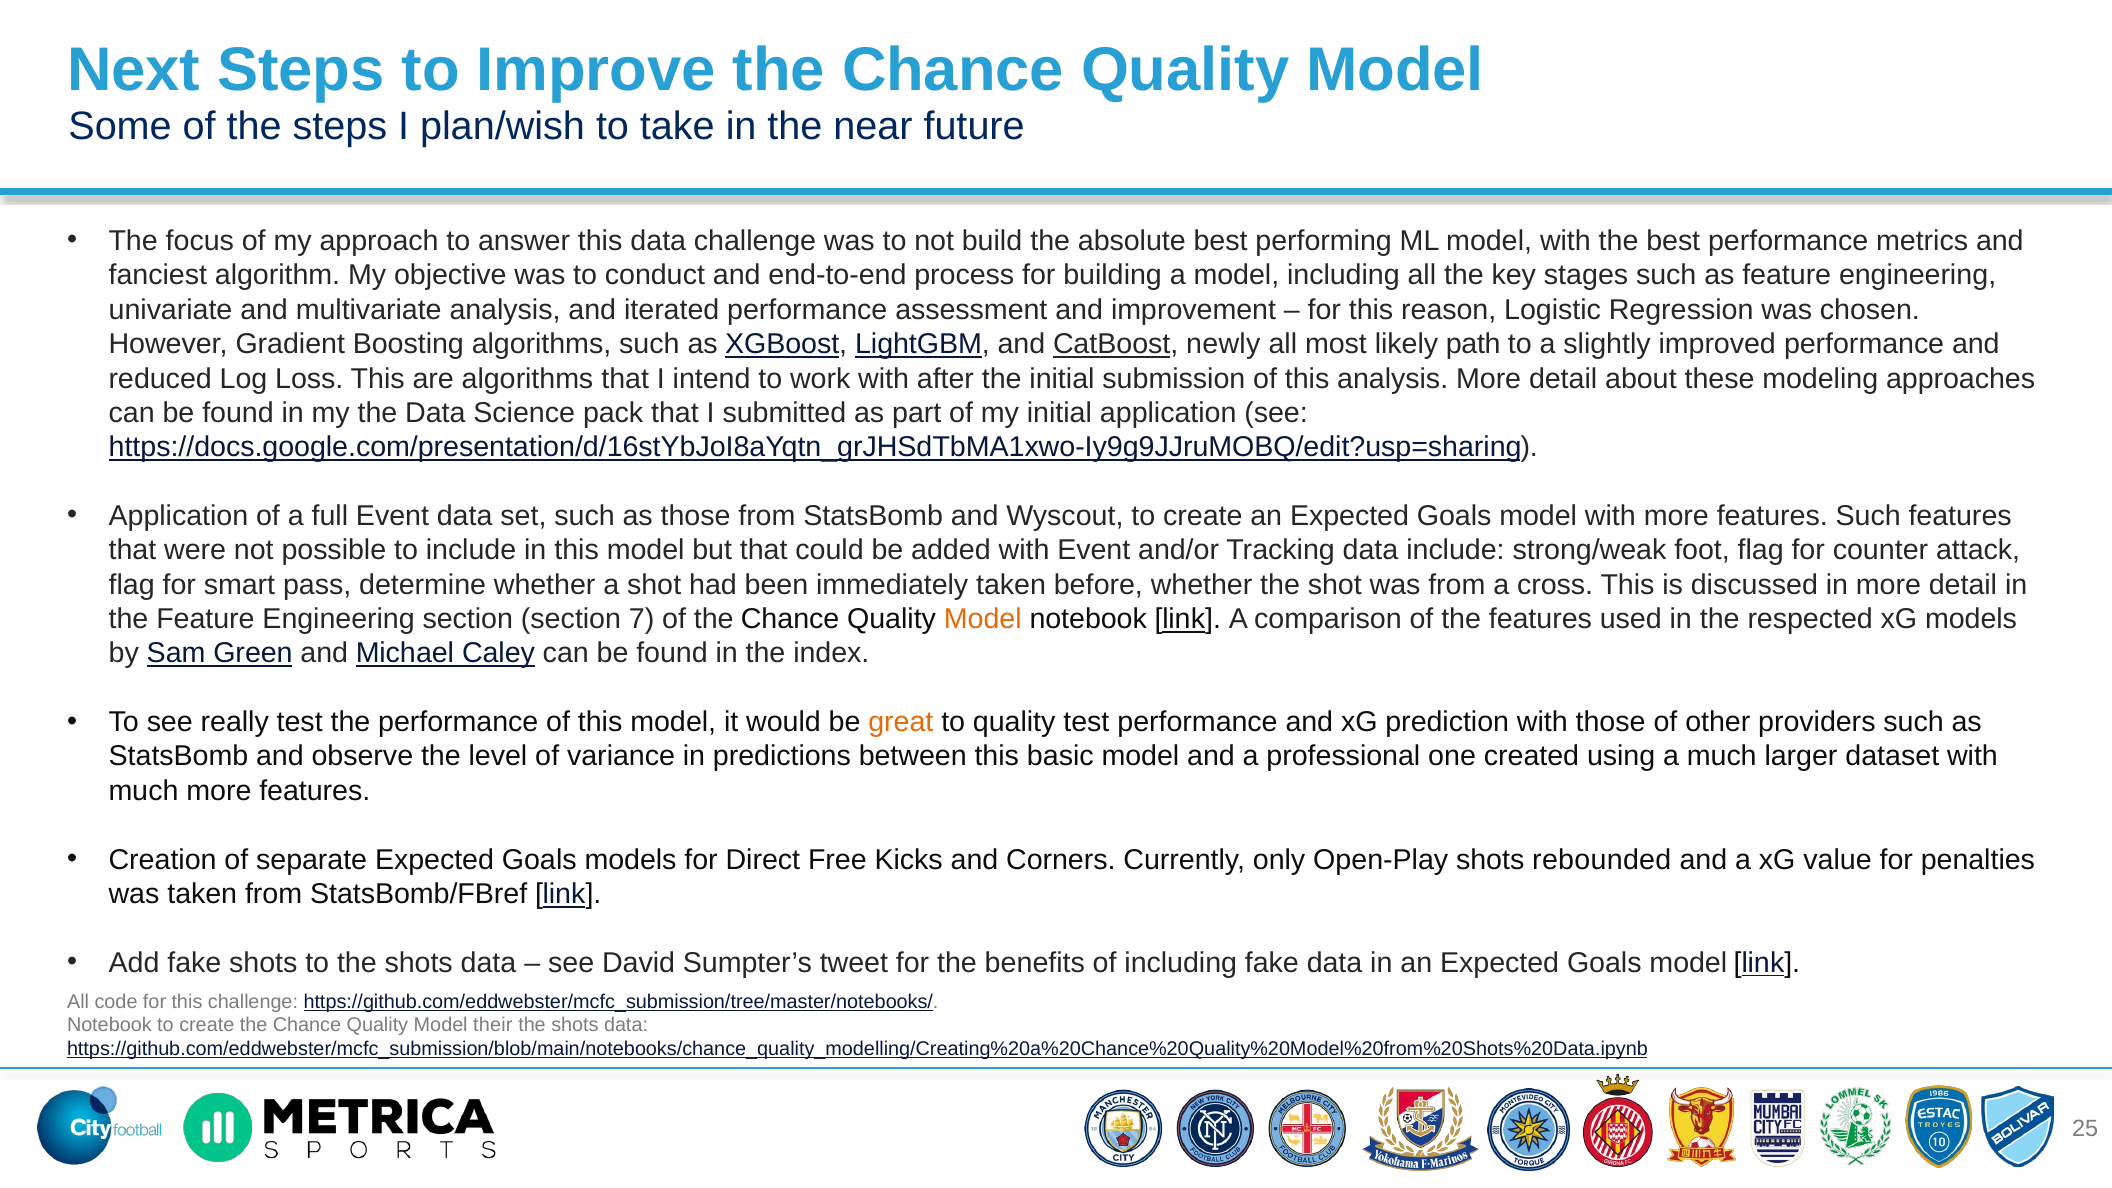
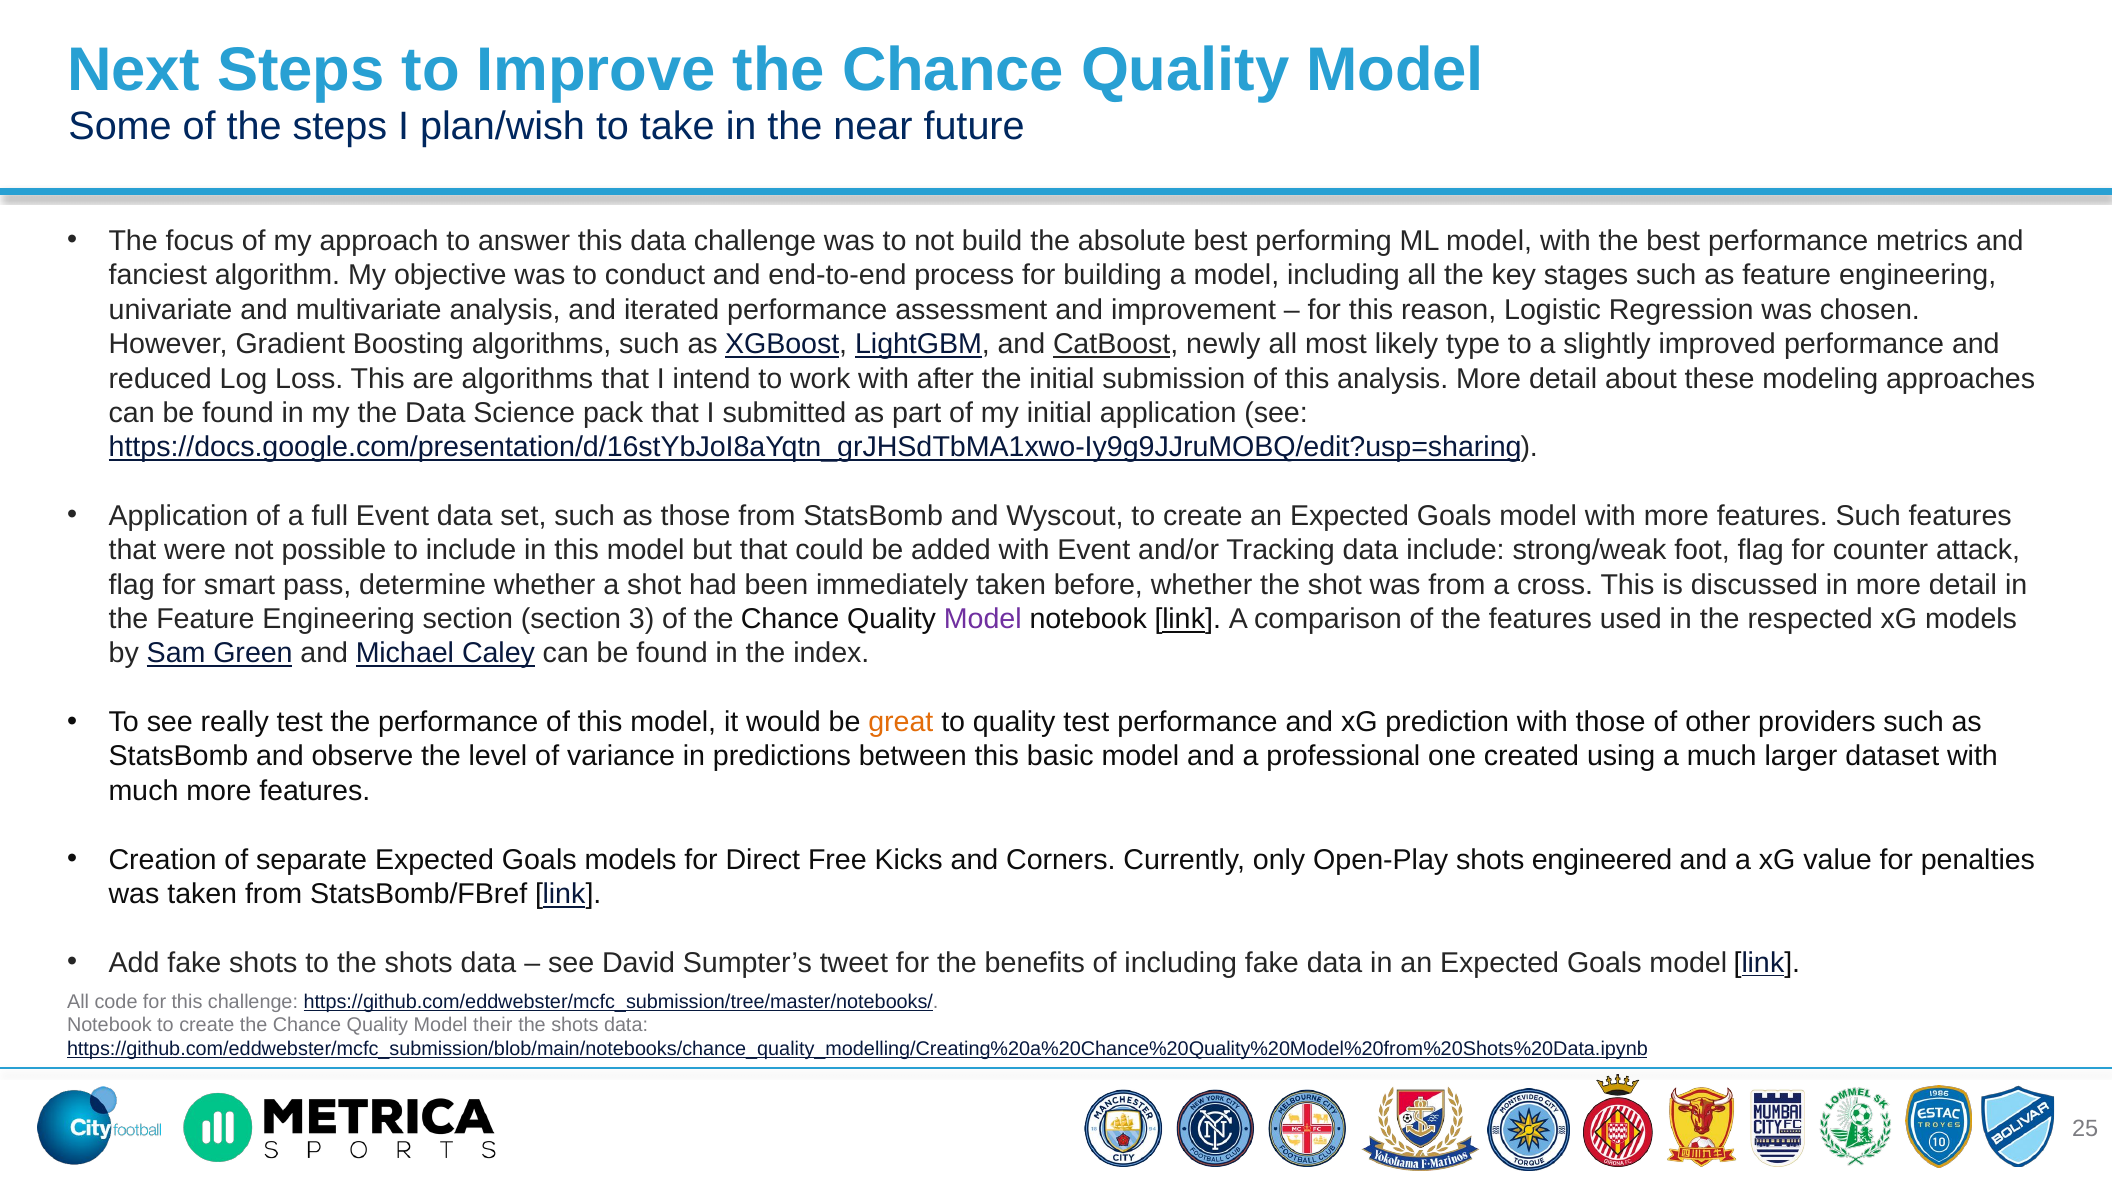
path: path -> type
7: 7 -> 3
Model at (983, 619) colour: orange -> purple
rebounded: rebounded -> engineered
